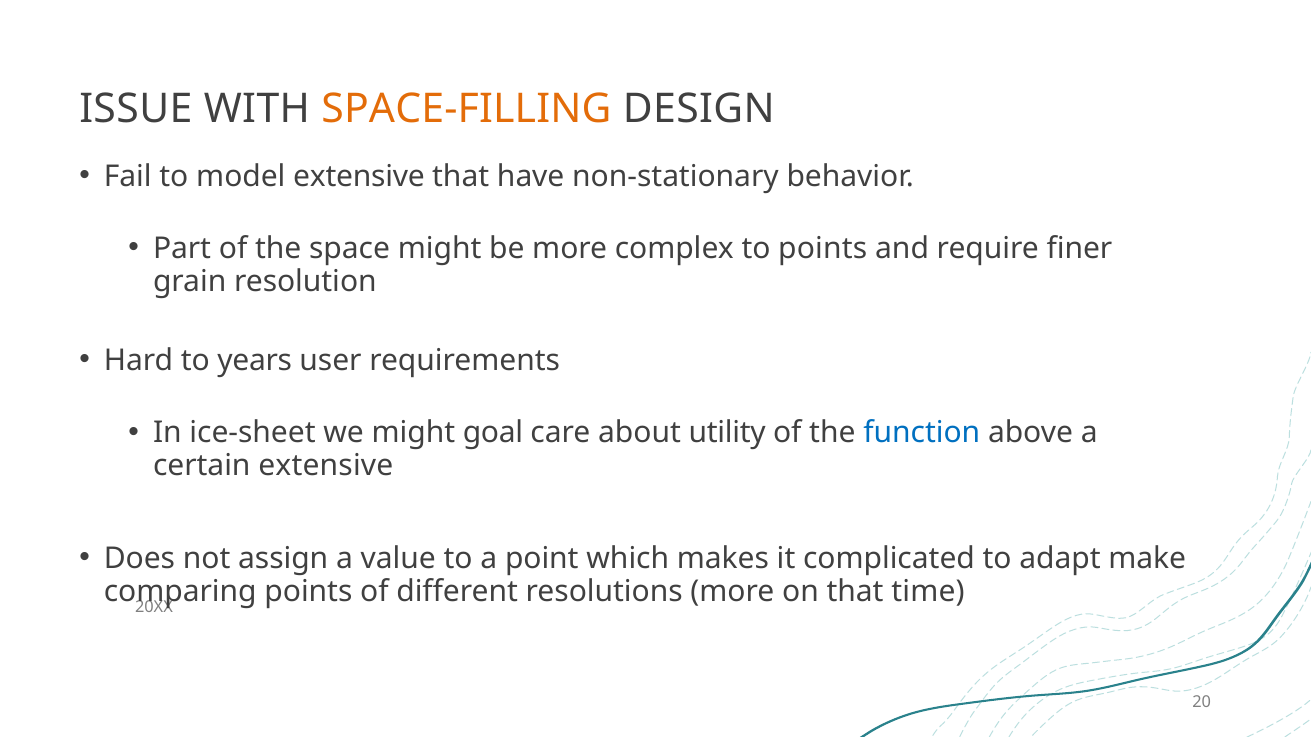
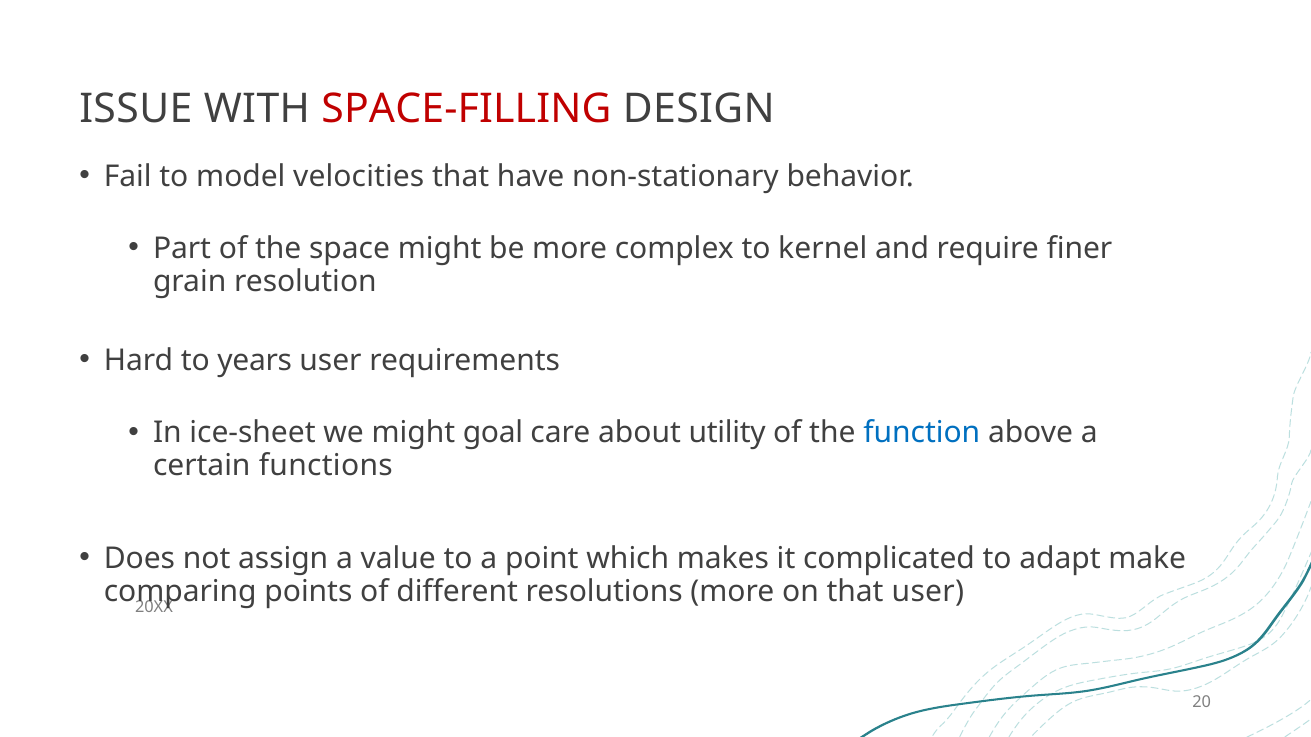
SPACE-FILLING colour: orange -> red
model extensive: extensive -> velocities
to points: points -> kernel
certain extensive: extensive -> functions
that time: time -> user
